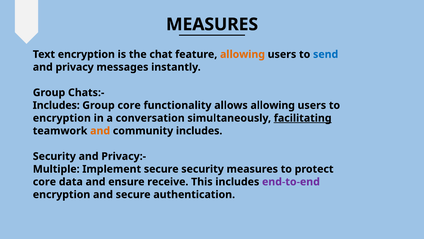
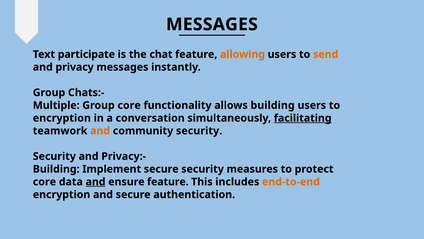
MEASURES at (212, 24): MEASURES -> MESSAGES
Text encryption: encryption -> participate
send colour: blue -> orange
Includes at (56, 105): Includes -> Multiple
allows allowing: allowing -> building
community includes: includes -> security
Multiple at (56, 169): Multiple -> Building
and at (96, 181) underline: none -> present
ensure receive: receive -> feature
end-to-end colour: purple -> orange
